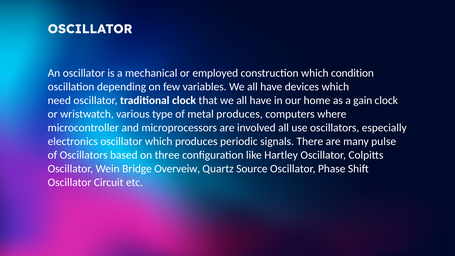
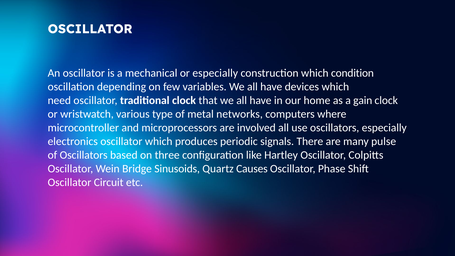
or employed: employed -> especially
metal produces: produces -> networks
Overveiw: Overveiw -> Sinusoids
Source: Source -> Causes
